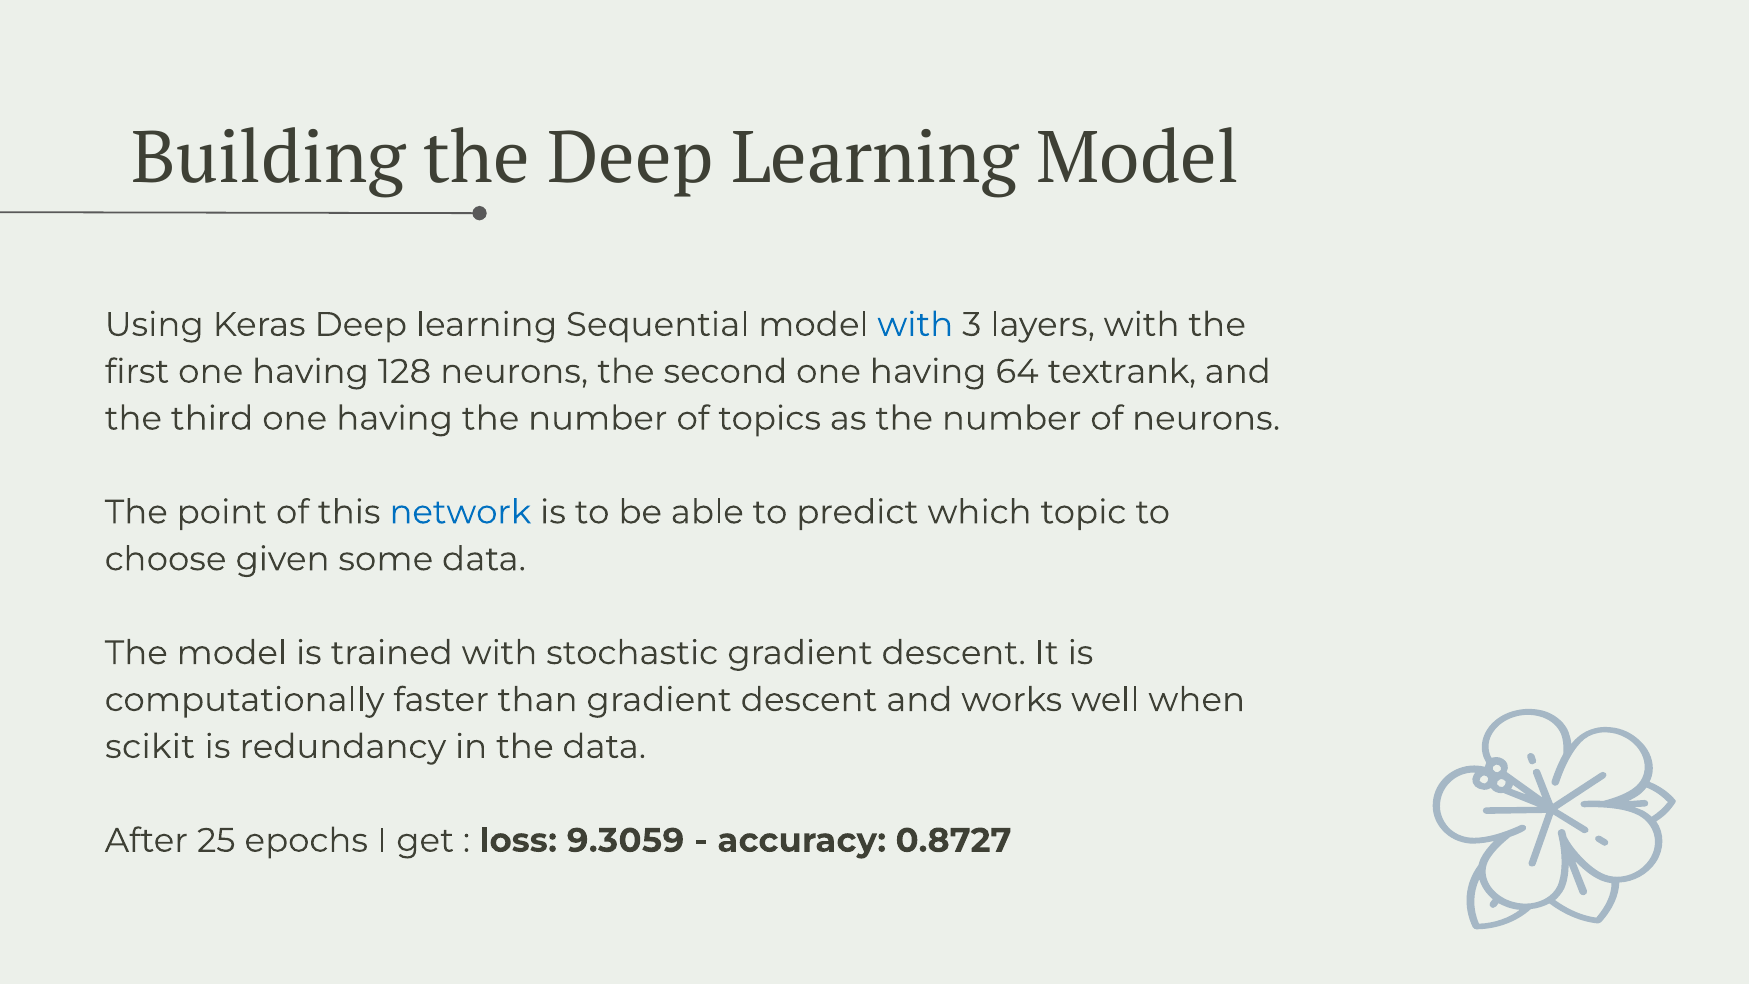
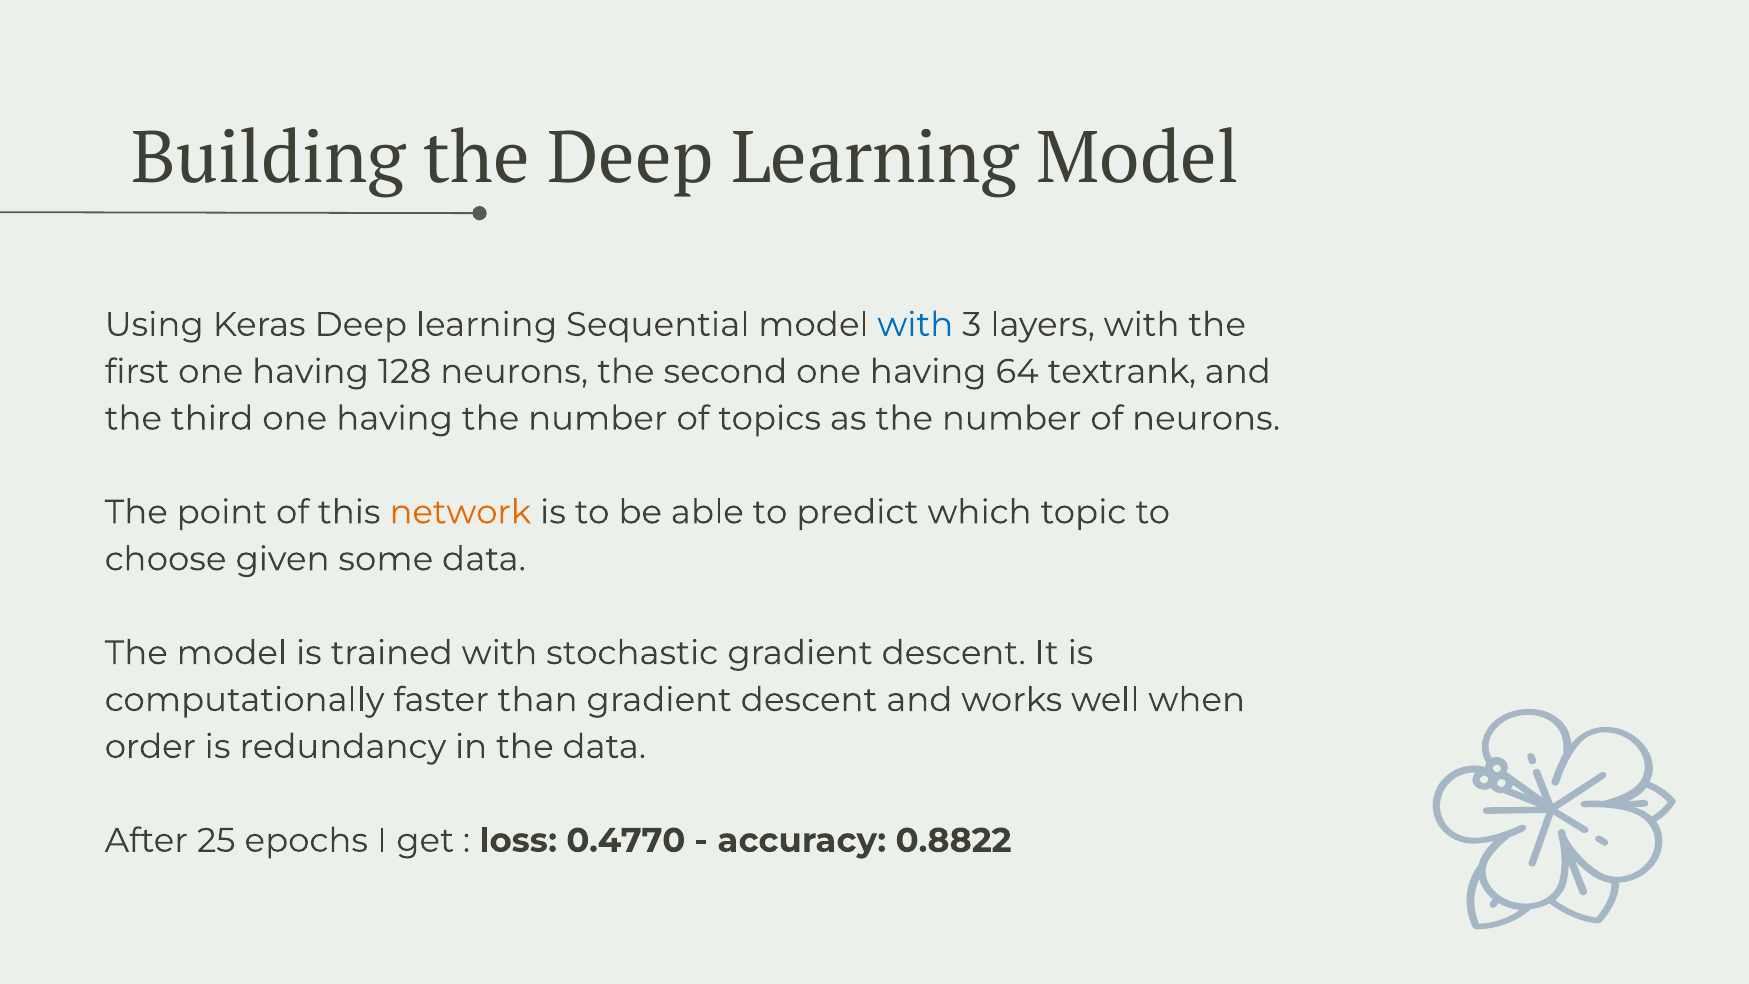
network colour: blue -> orange
scikit: scikit -> order
9.3059: 9.3059 -> 0.4770
0.8727: 0.8727 -> 0.8822
